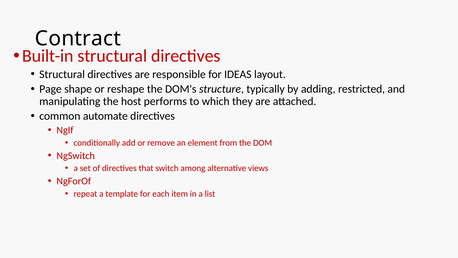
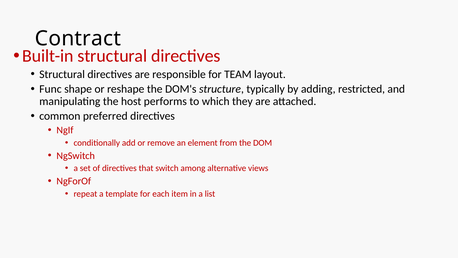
IDEAS: IDEAS -> TEAM
Page: Page -> Func
automate: automate -> preferred
